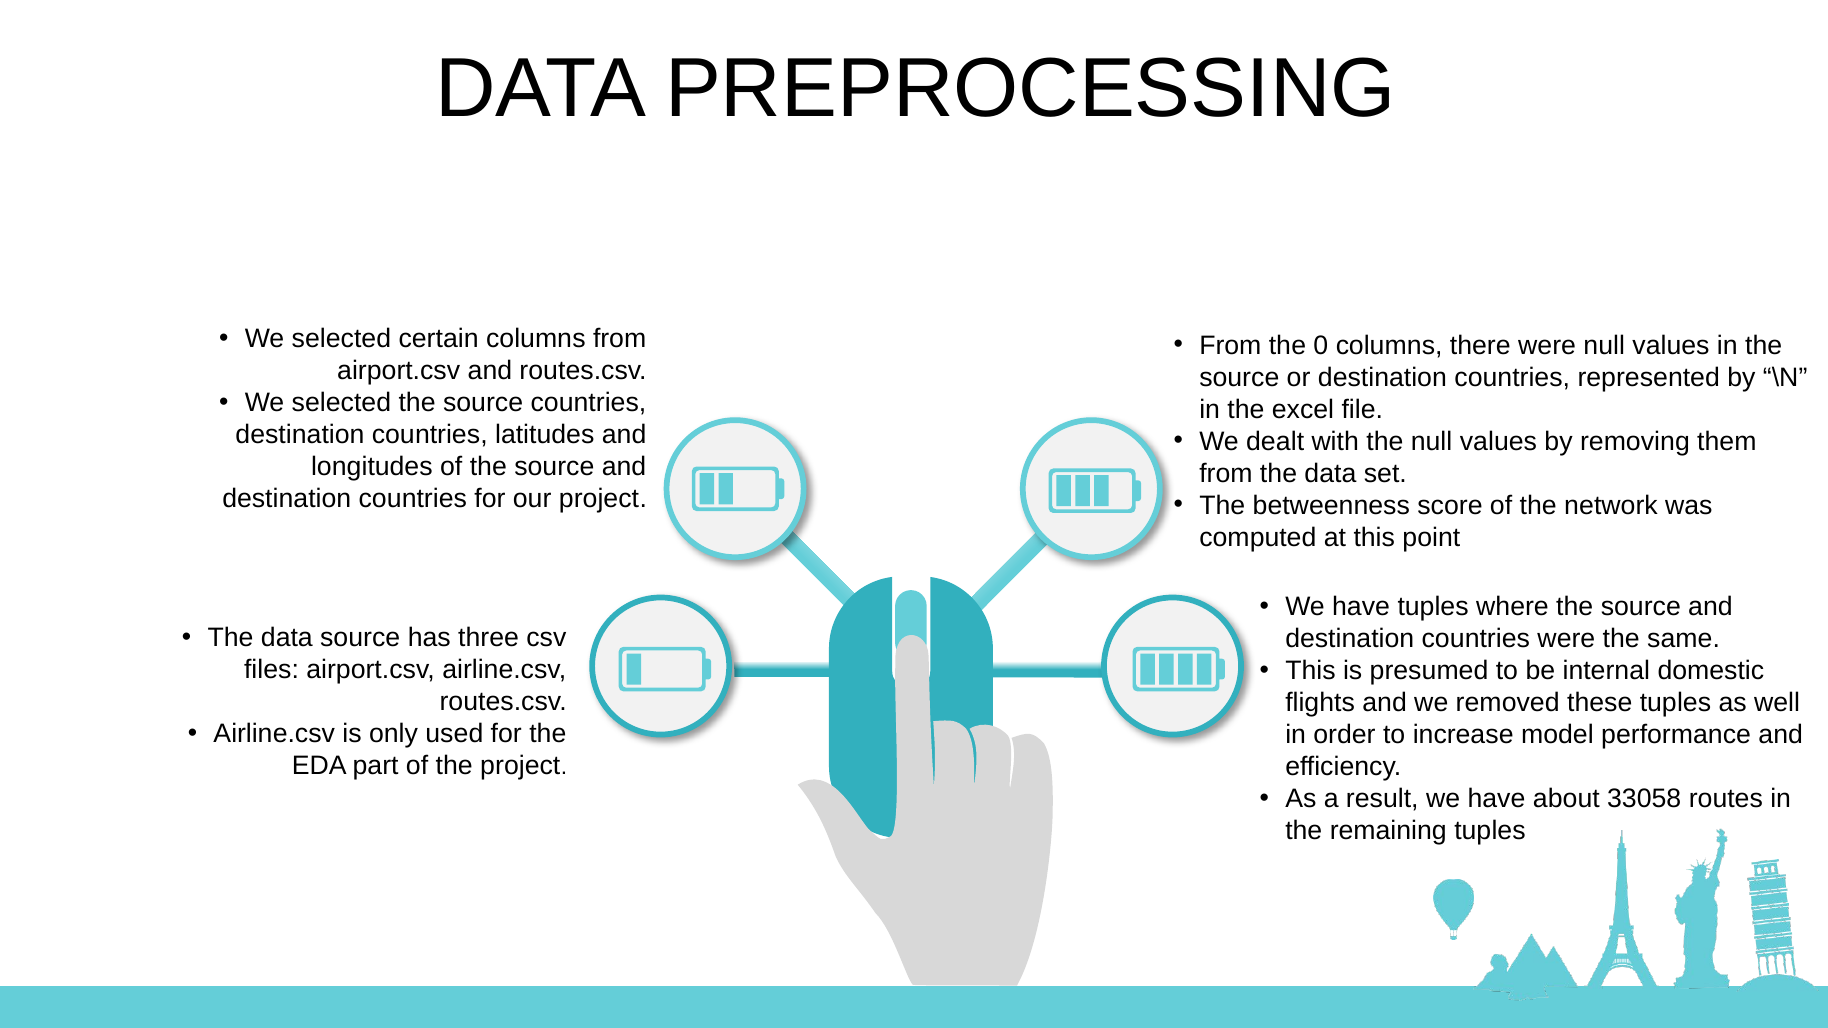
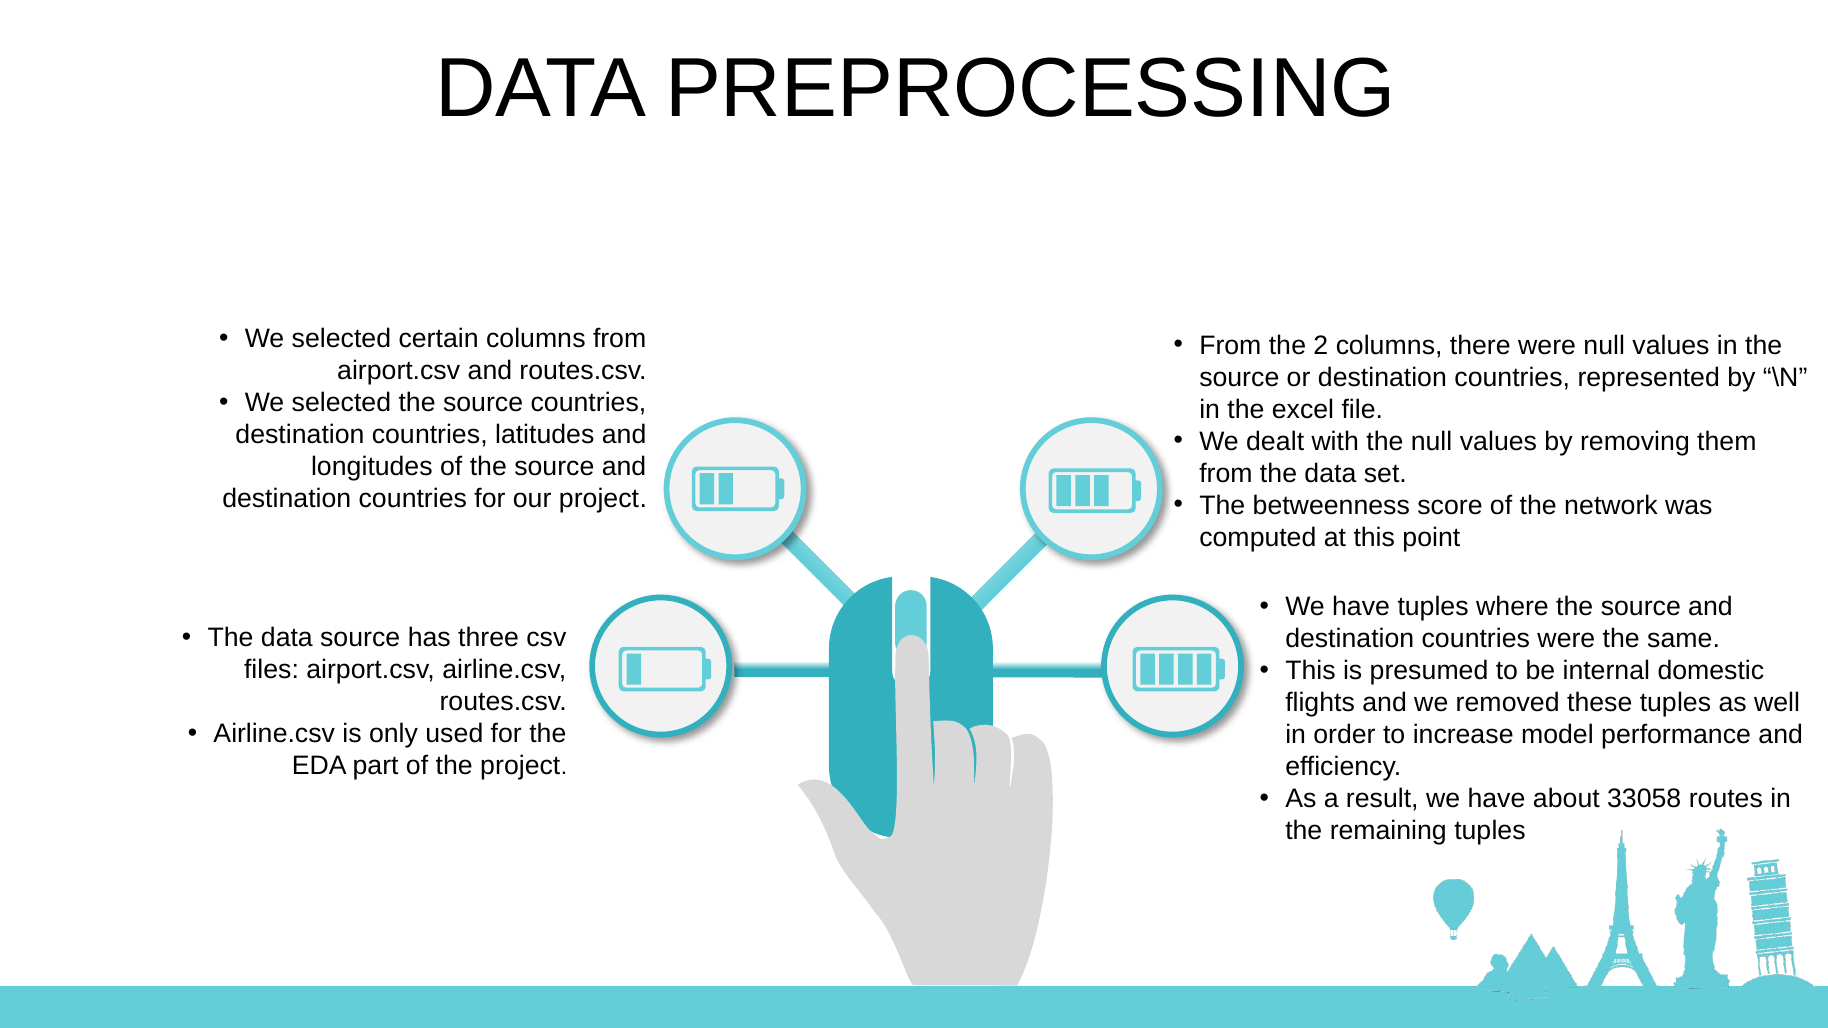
0: 0 -> 2
